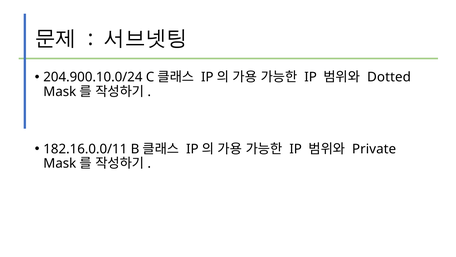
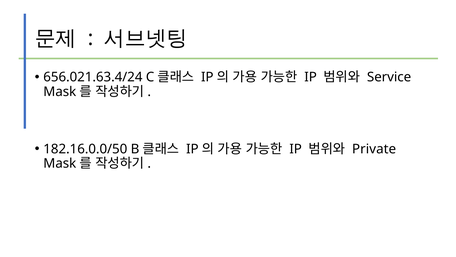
204.900.10.0/24: 204.900.10.0/24 -> 656.021.63.4/24
Dotted: Dotted -> Service
182.16.0.0/11: 182.16.0.0/11 -> 182.16.0.0/50
